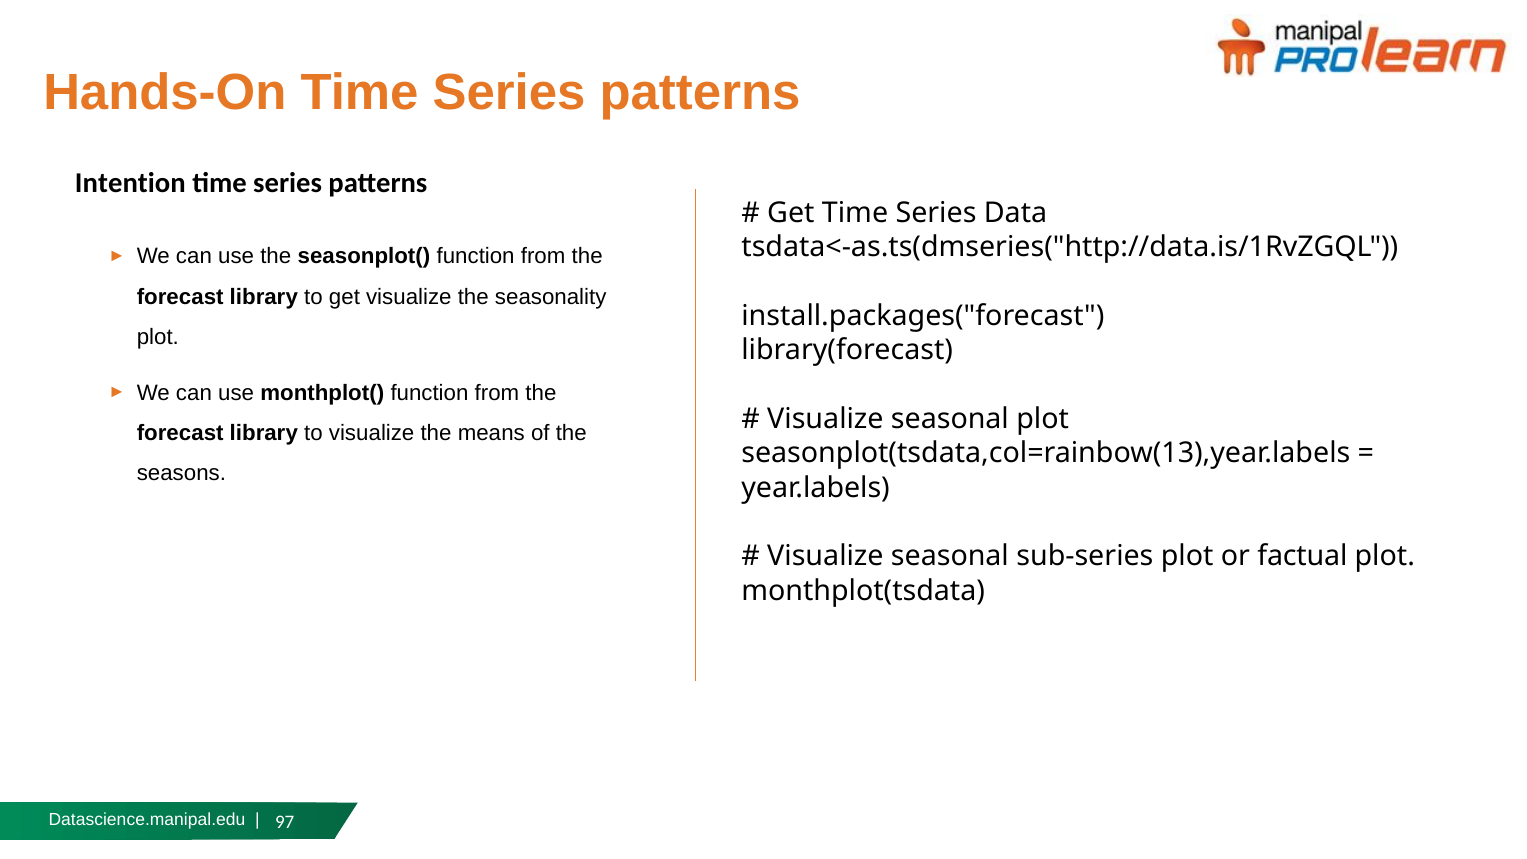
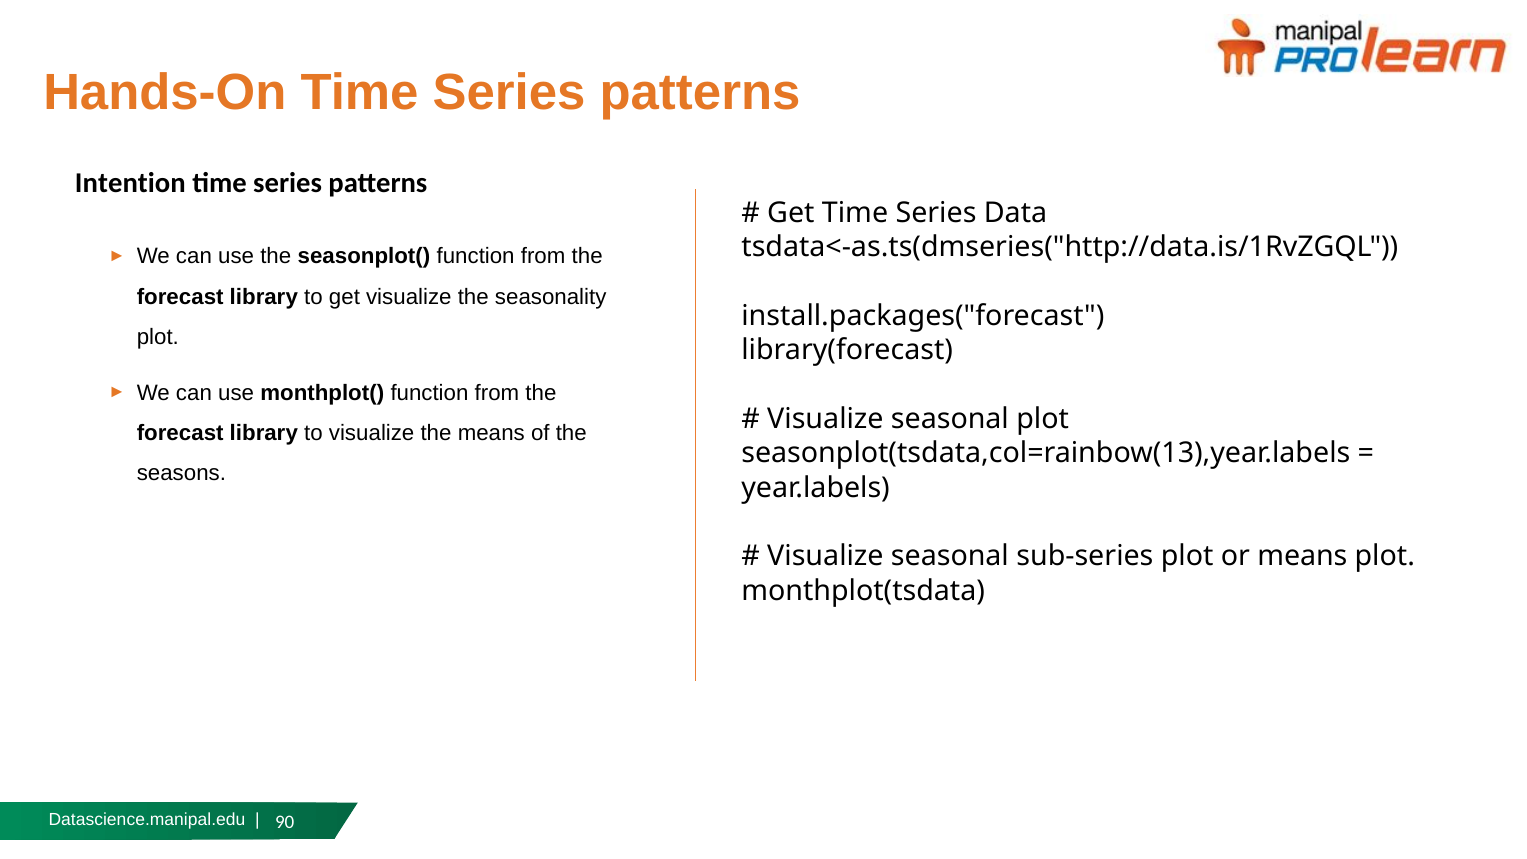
or factual: factual -> means
97: 97 -> 90
